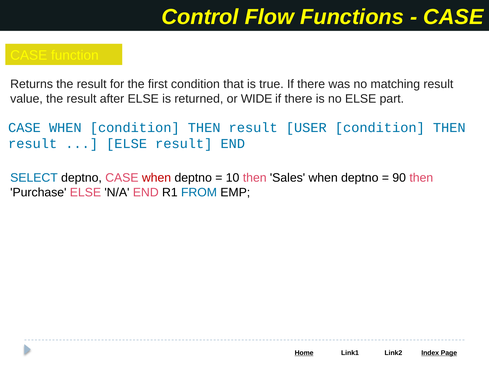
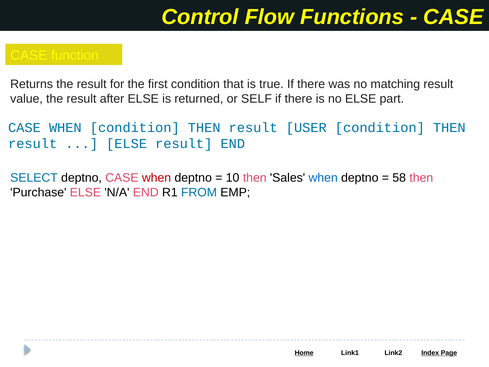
WIDE: WIDE -> SELF
when at (323, 178) colour: black -> blue
90: 90 -> 58
